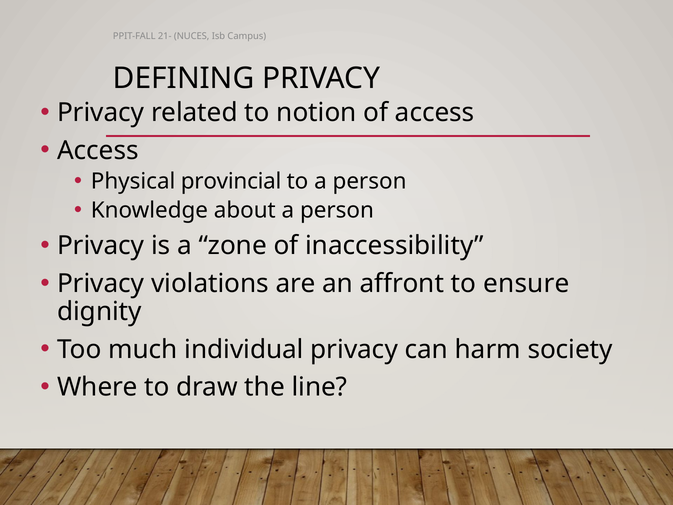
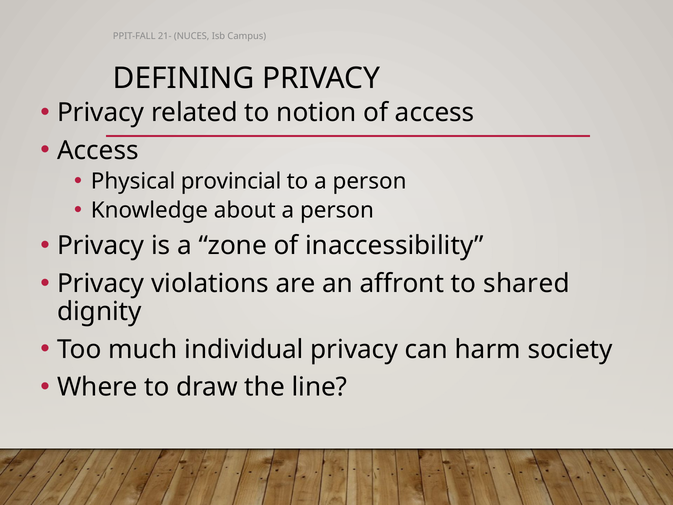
ensure: ensure -> shared
